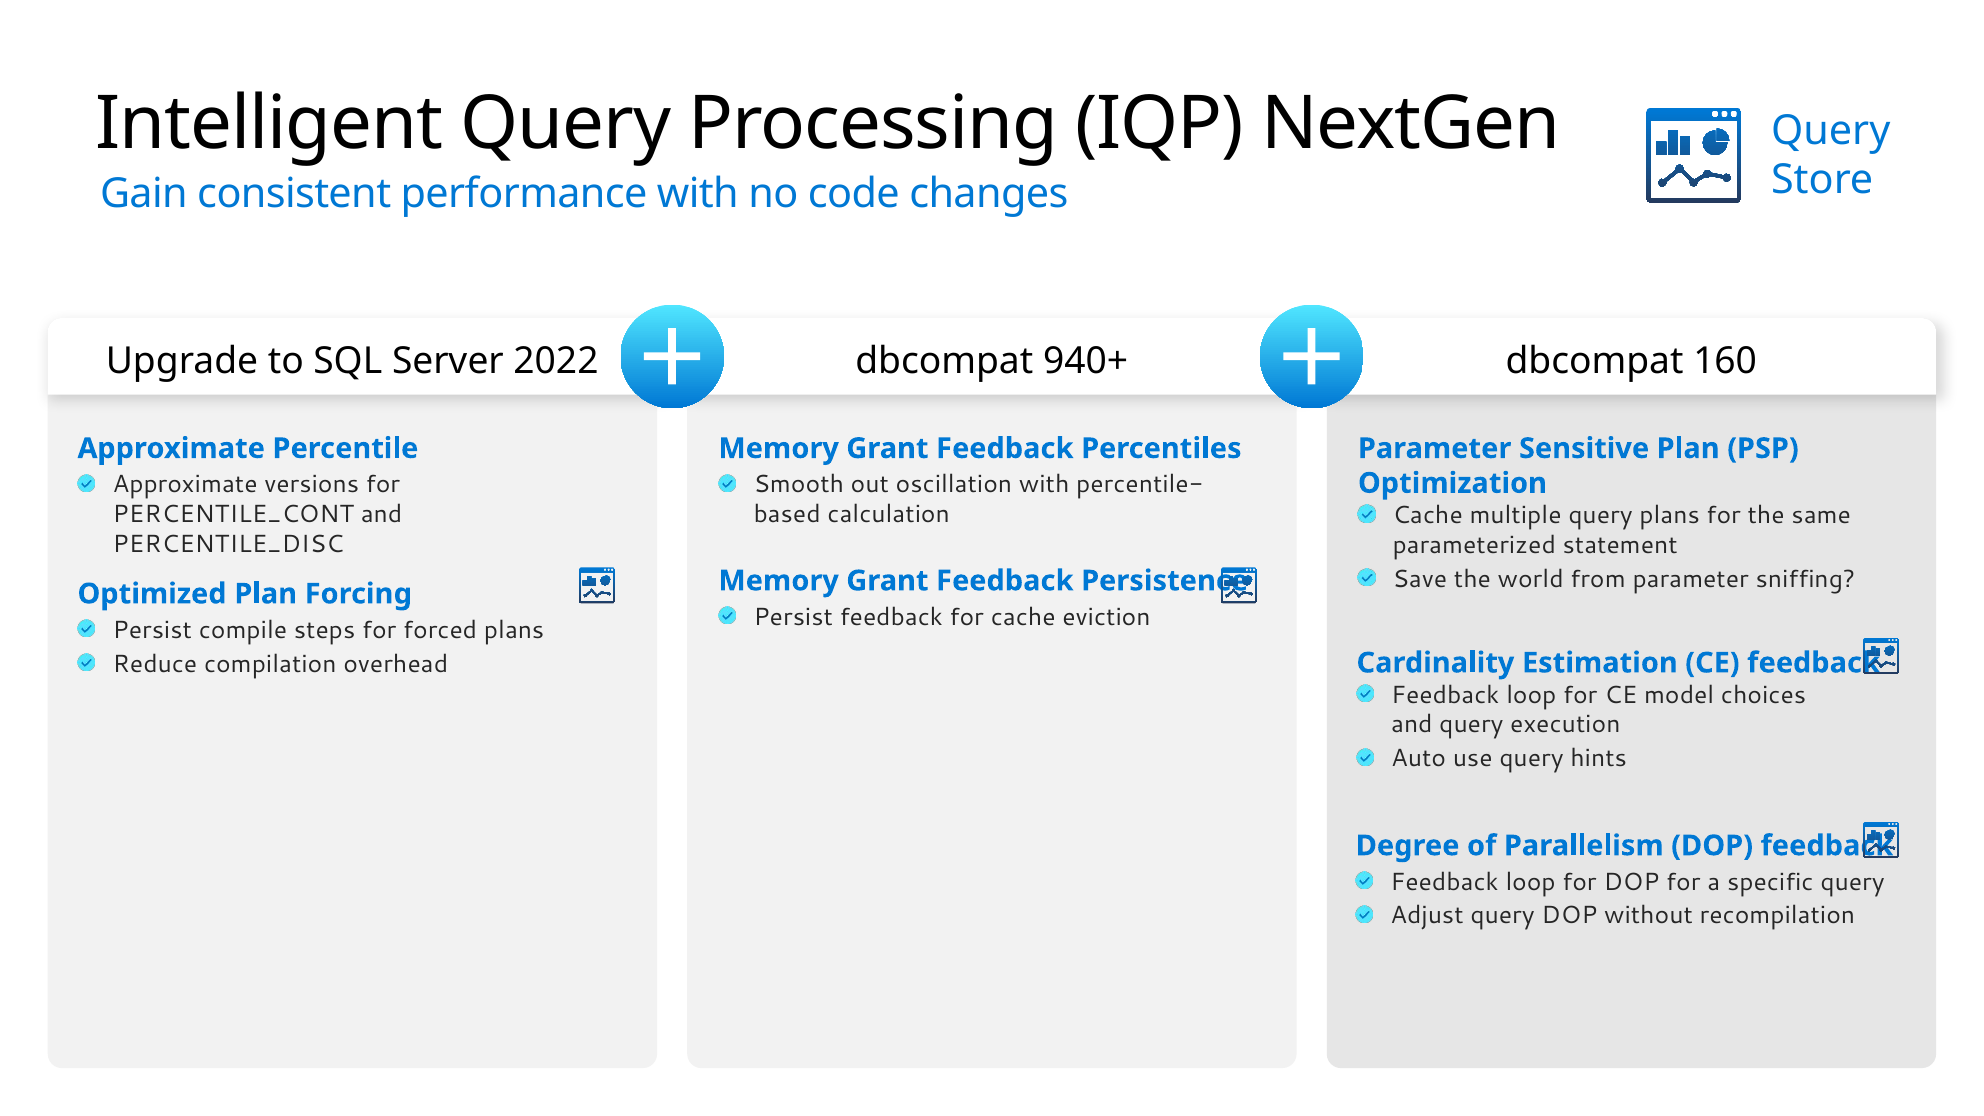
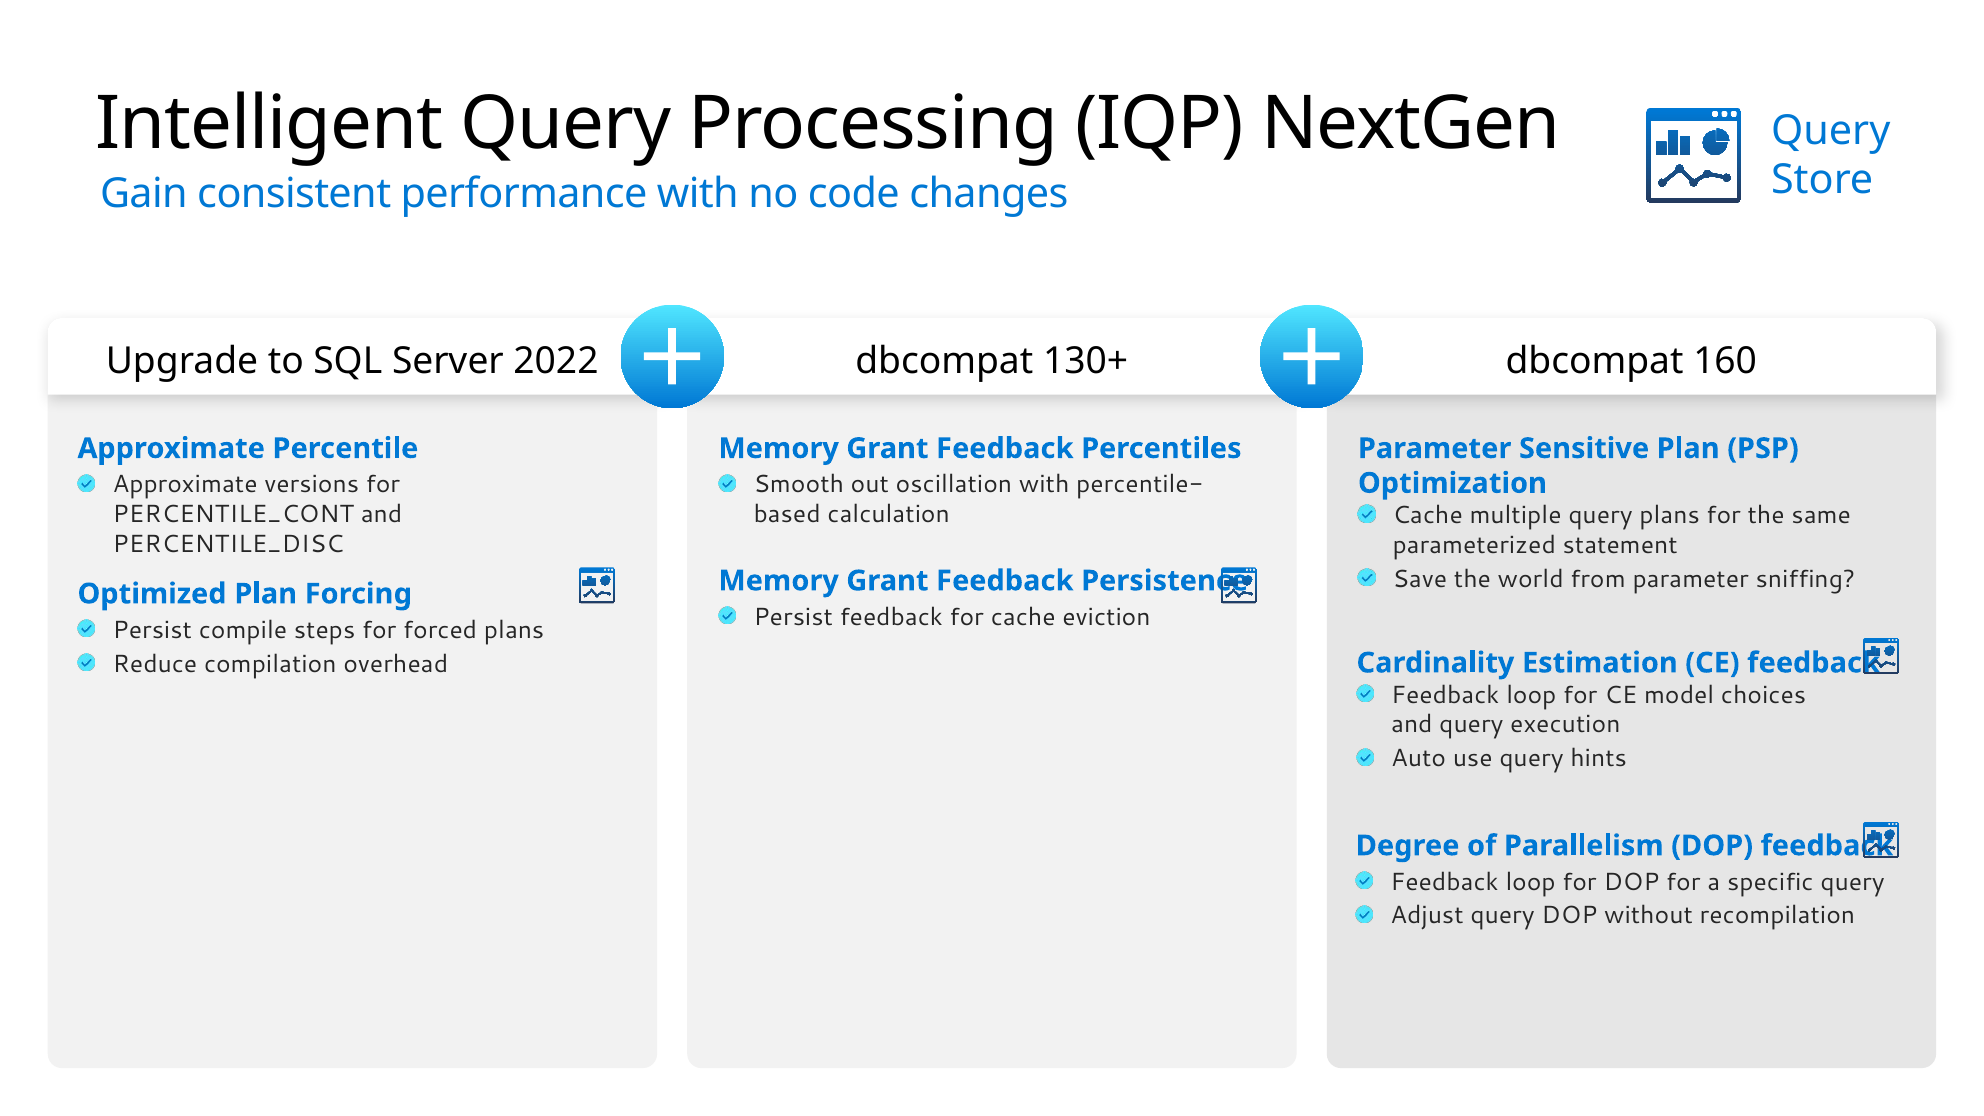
940+: 940+ -> 130+
